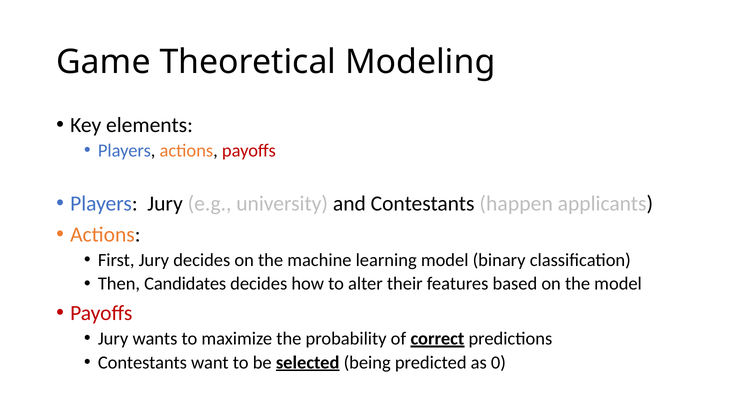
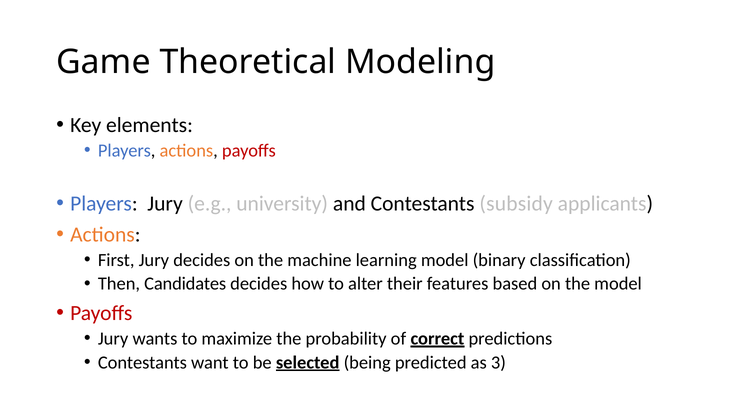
happen: happen -> subsidy
0: 0 -> 3
